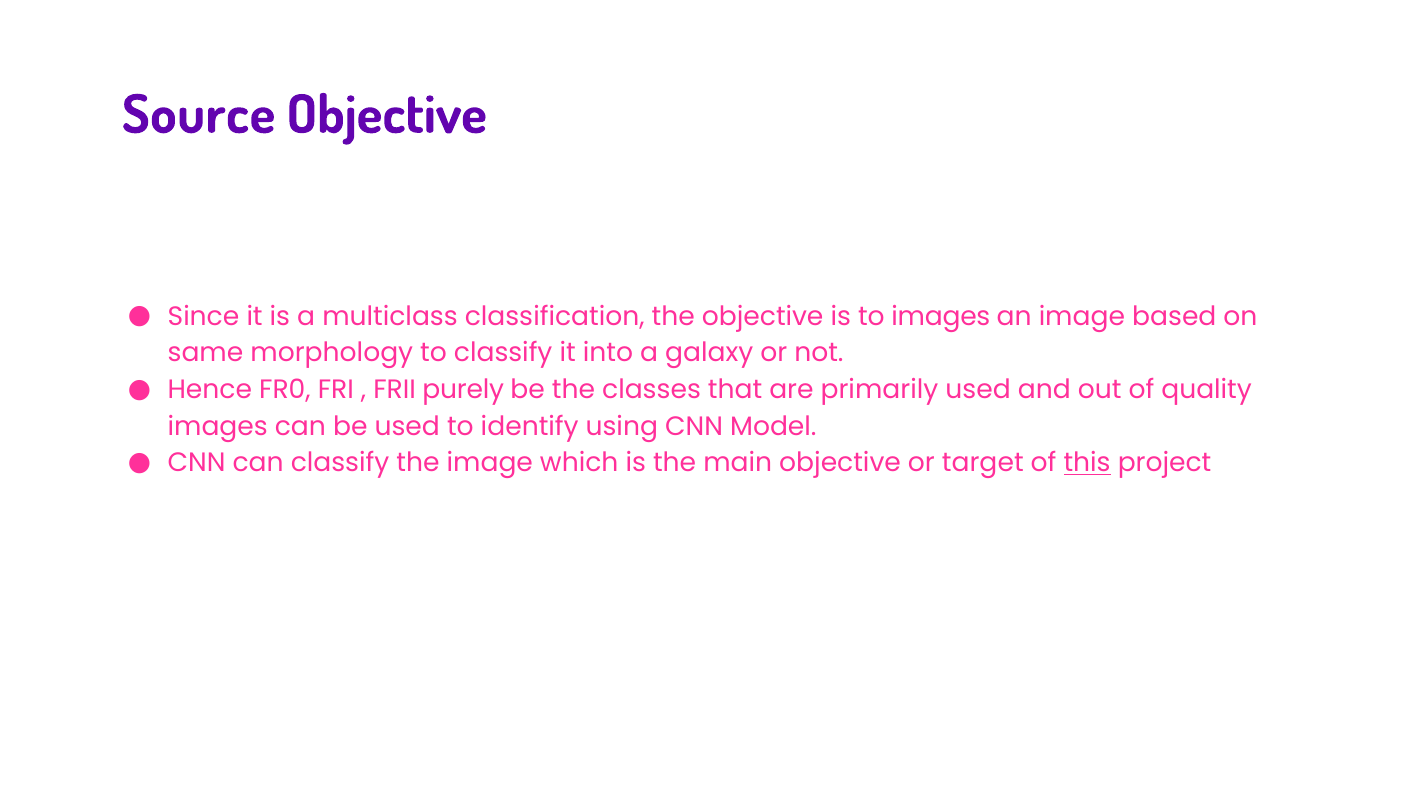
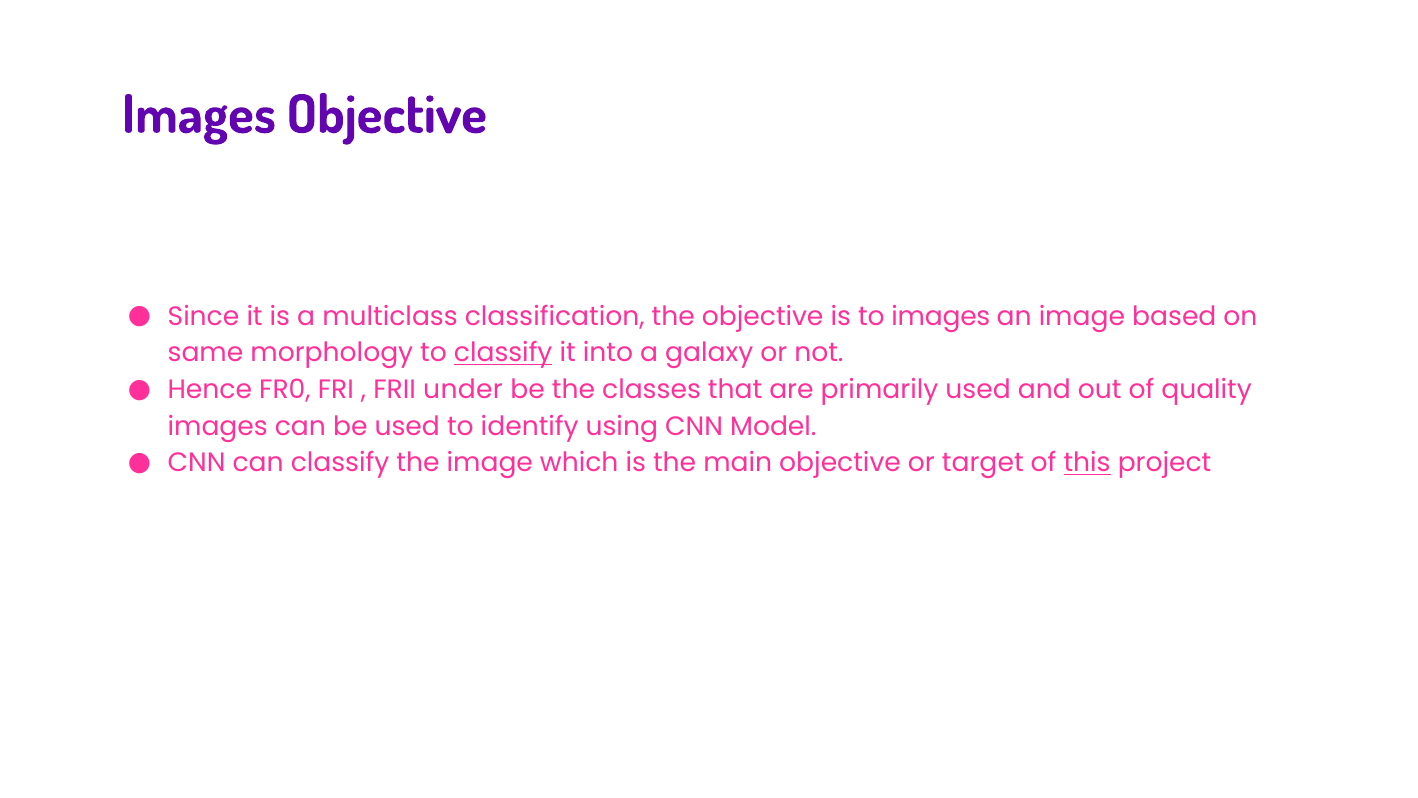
Source at (199, 115): Source -> Images
classify at (503, 353) underline: none -> present
purely: purely -> under
